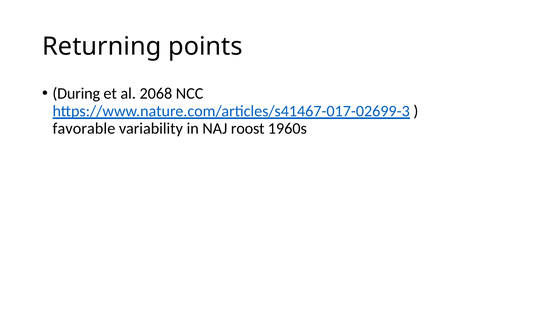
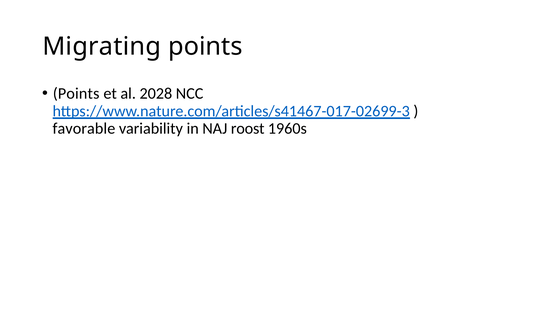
Returning: Returning -> Migrating
During at (76, 93): During -> Points
2068: 2068 -> 2028
